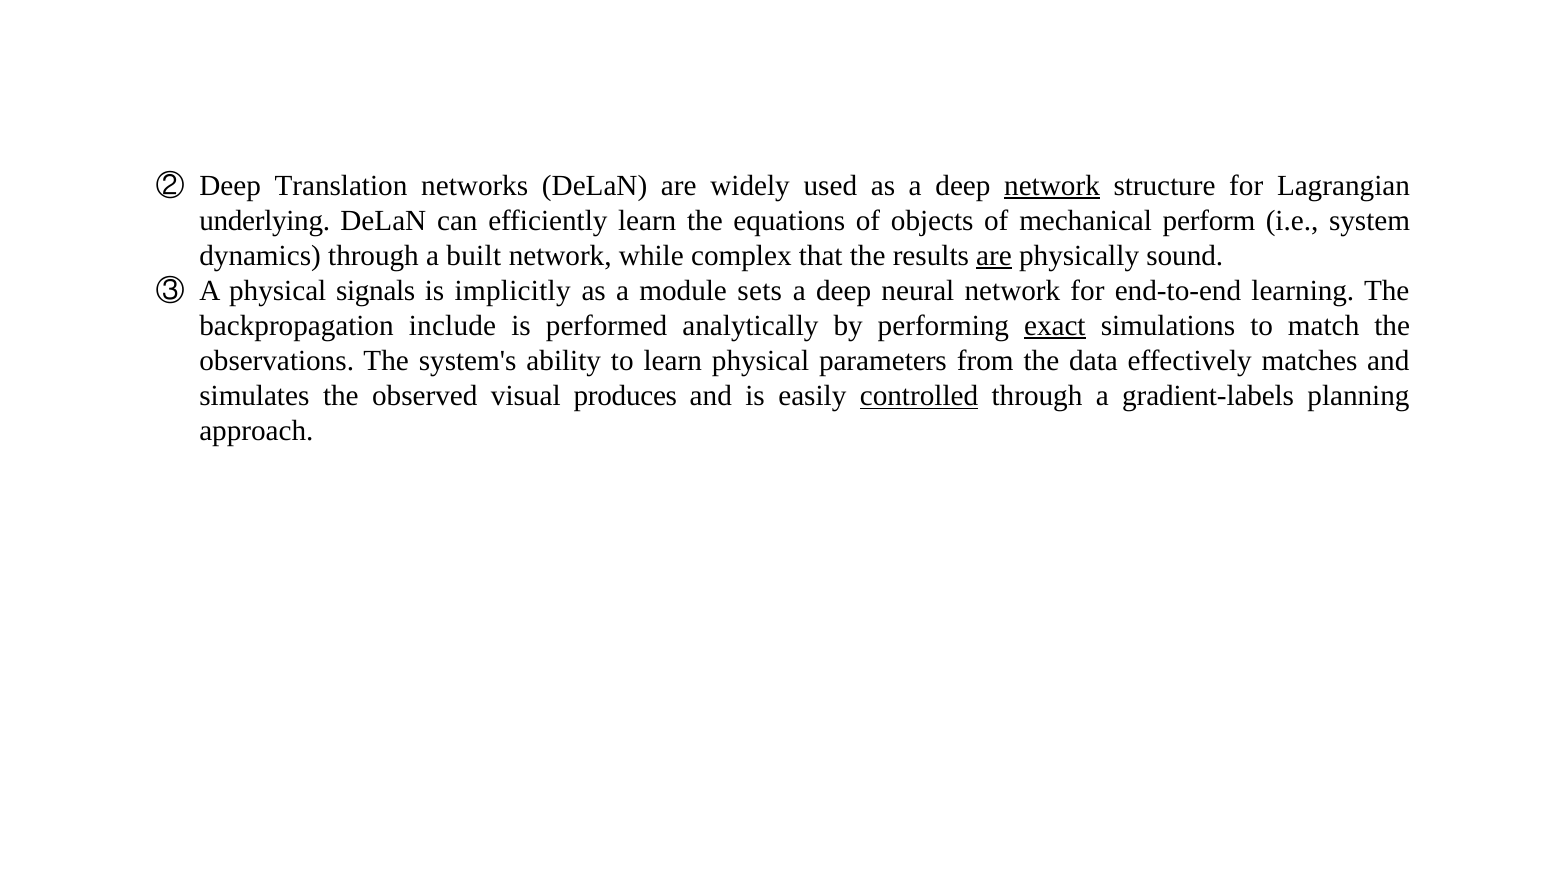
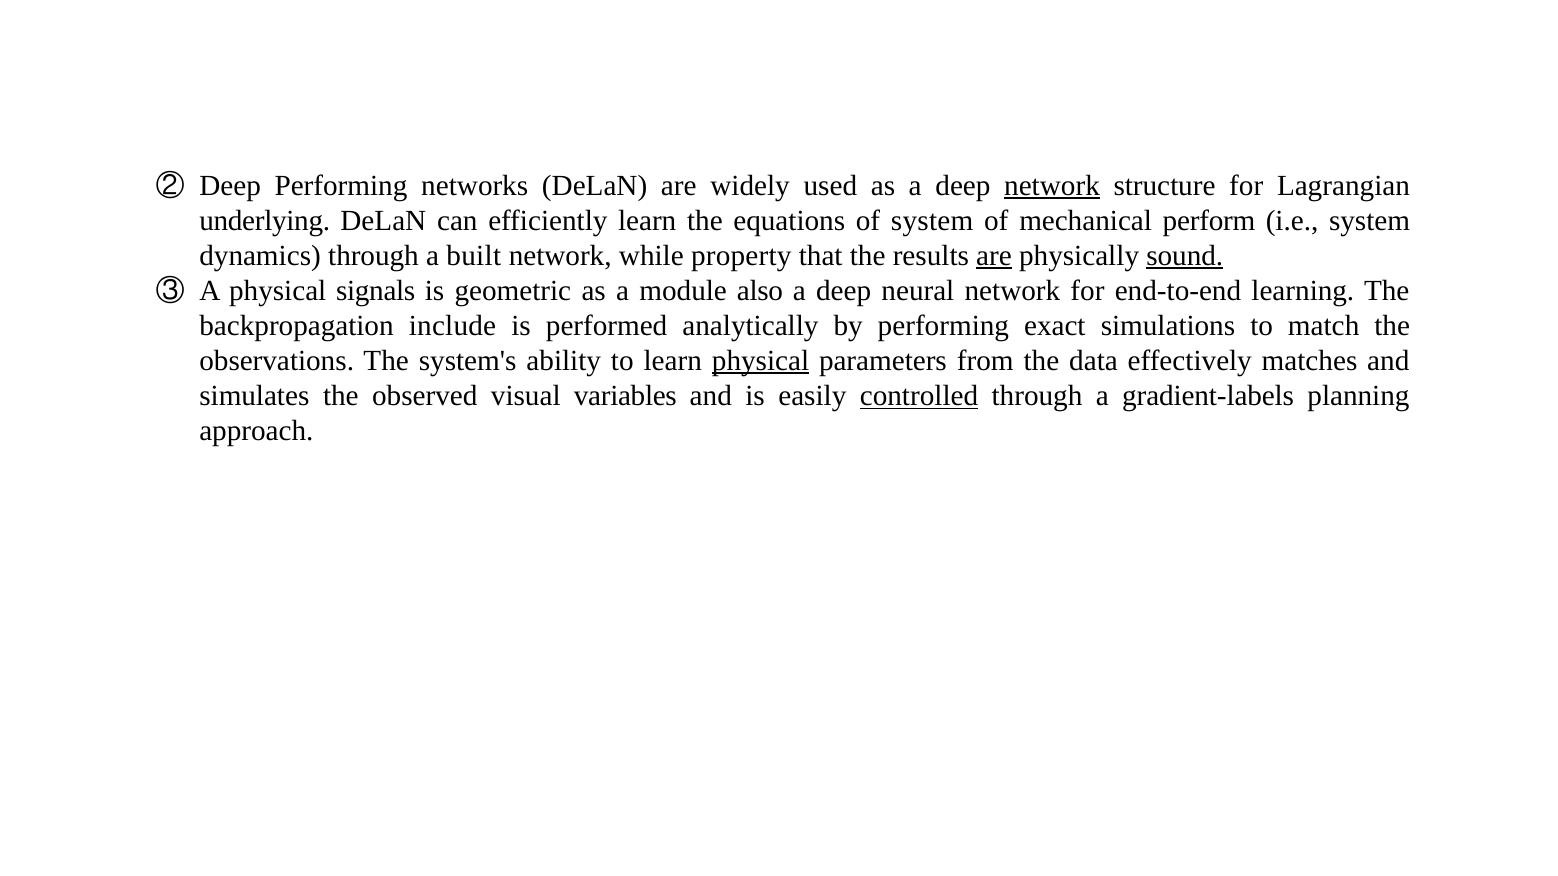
Deep Translation: Translation -> Performing
of objects: objects -> system
complex: complex -> property
sound underline: none -> present
implicitly: implicitly -> geometric
sets: sets -> also
exact underline: present -> none
physical at (761, 361) underline: none -> present
produces: produces -> variables
